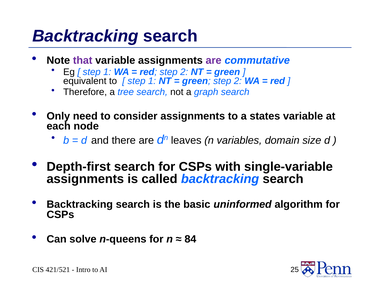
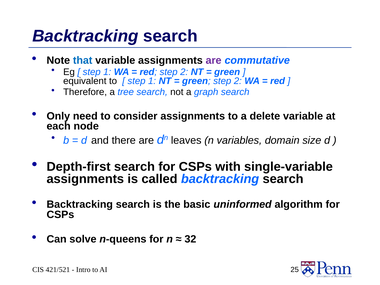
that colour: purple -> blue
states: states -> delete
84: 84 -> 32
